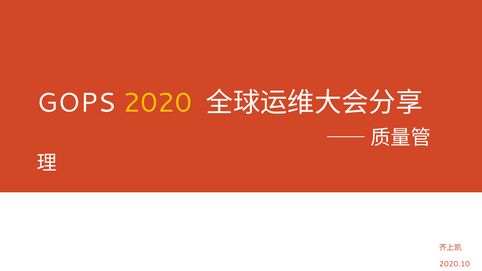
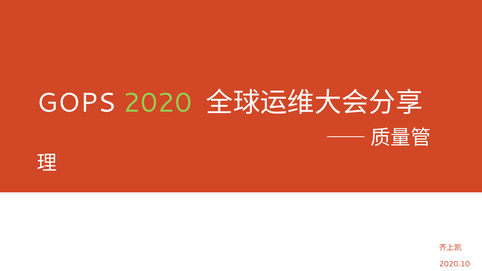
2020 colour: yellow -> light green
